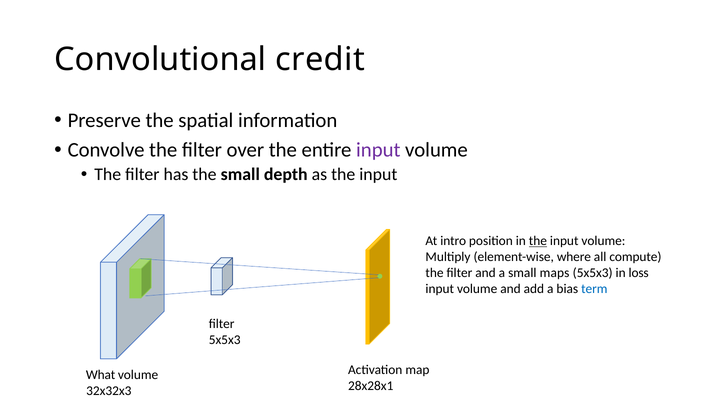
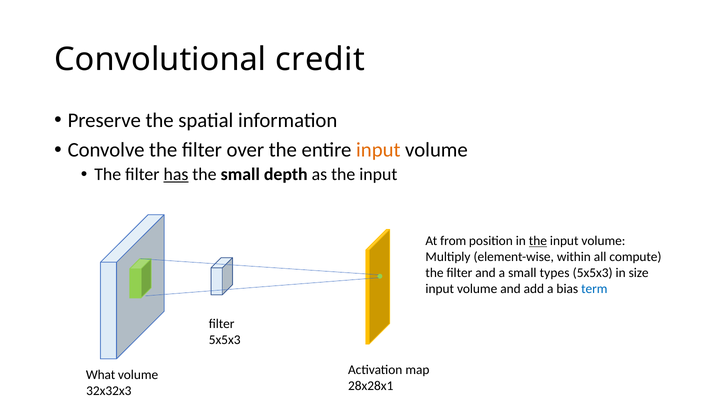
input at (378, 150) colour: purple -> orange
has underline: none -> present
intro: intro -> from
where: where -> within
maps: maps -> types
loss: loss -> size
